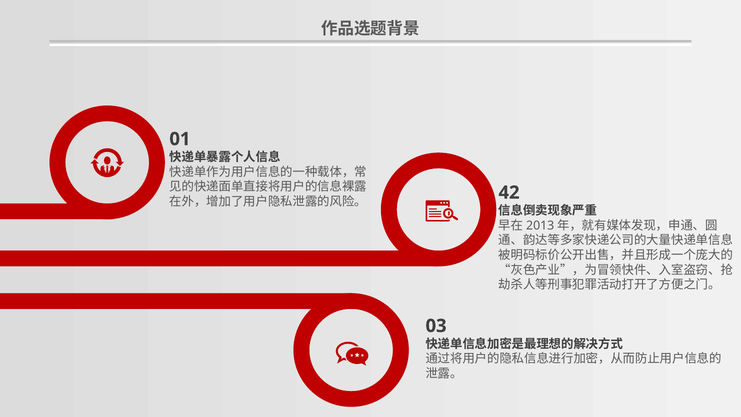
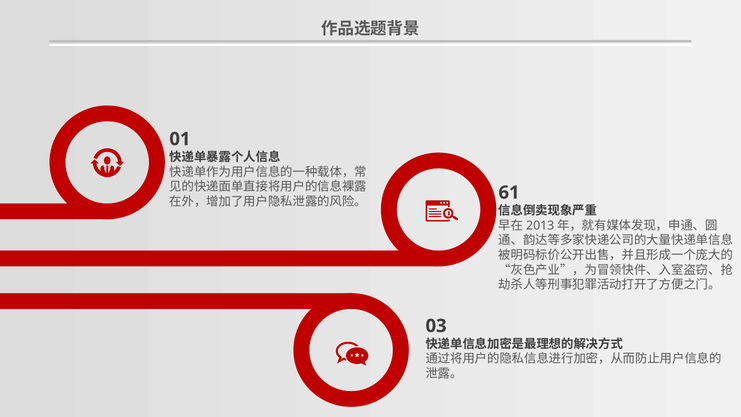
42: 42 -> 61
